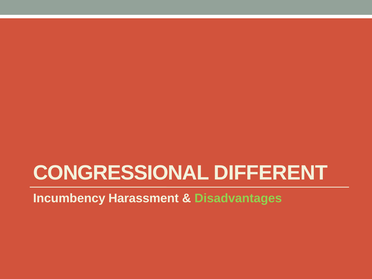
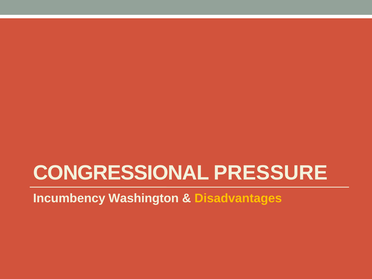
DIFFERENT: DIFFERENT -> PRESSURE
Harassment: Harassment -> Washington
Disadvantages colour: light green -> yellow
